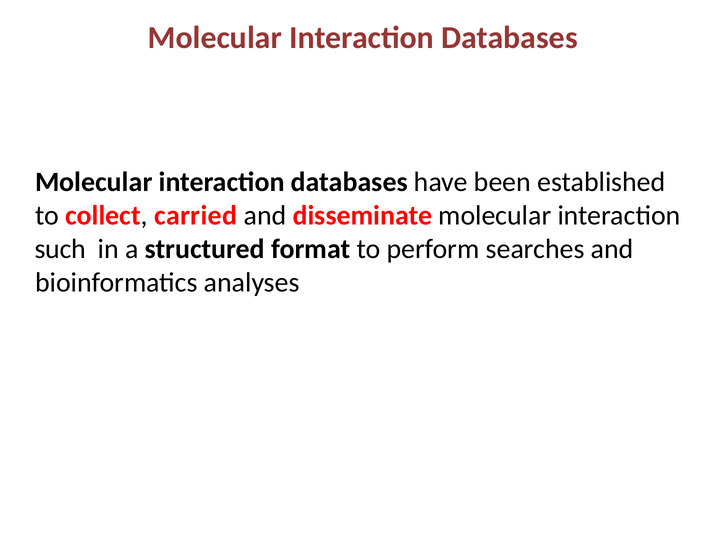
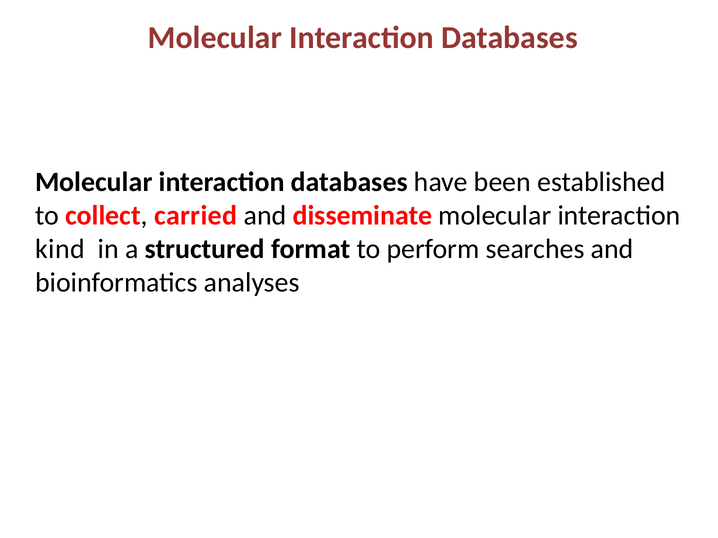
such: such -> kind
